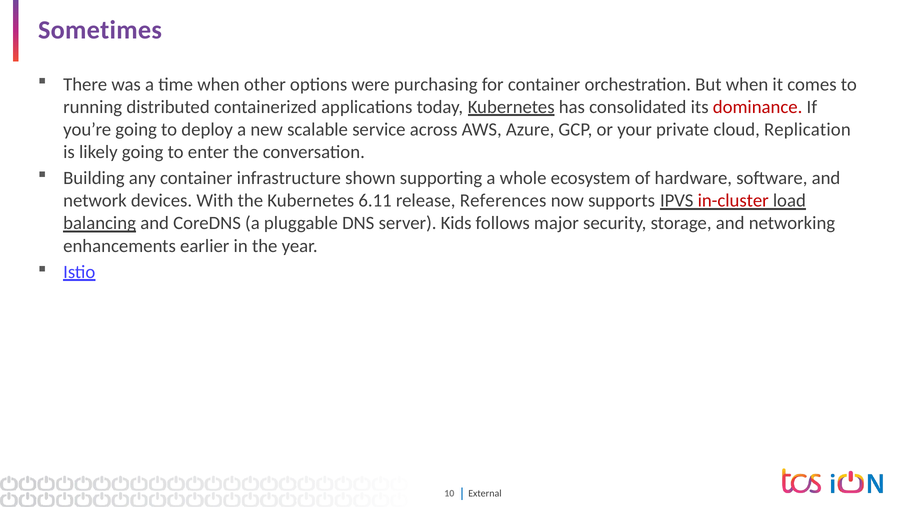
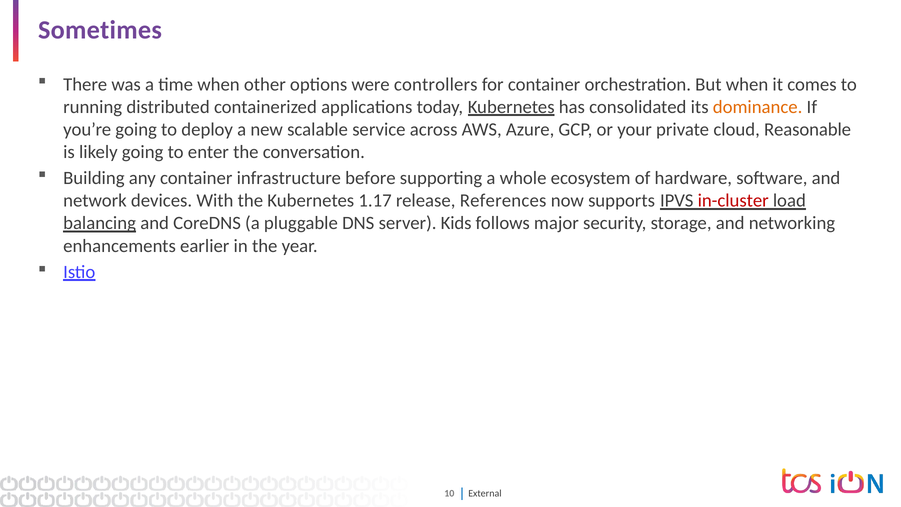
purchasing: purchasing -> controllers
dominance colour: red -> orange
Replication: Replication -> Reasonable
shown: shown -> before
6.11: 6.11 -> 1.17
